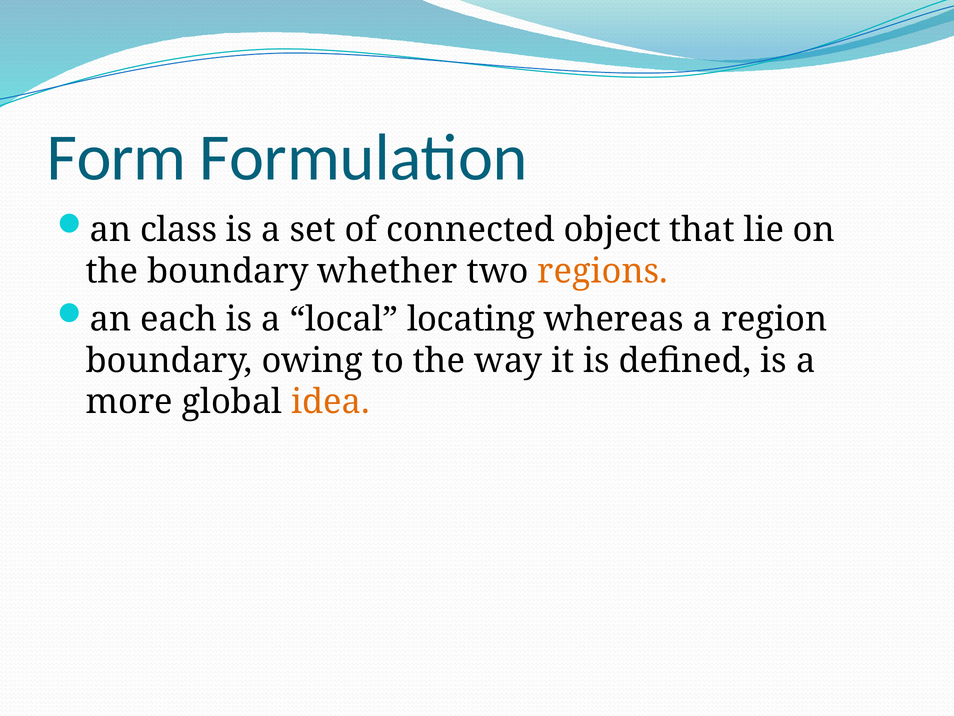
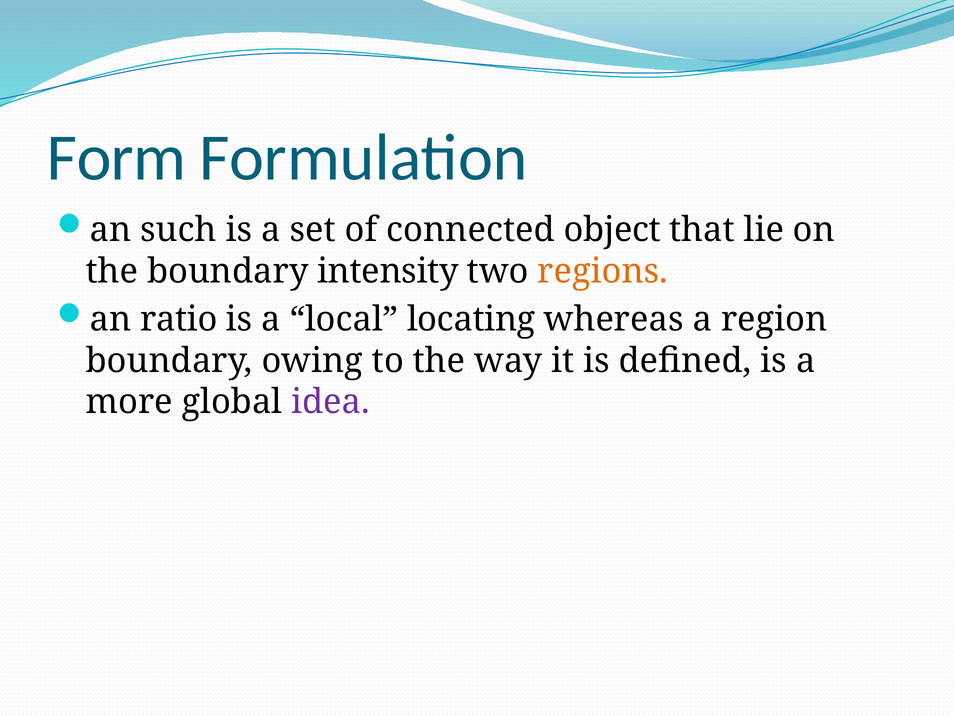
class: class -> such
whether: whether -> intensity
each: each -> ratio
idea colour: orange -> purple
